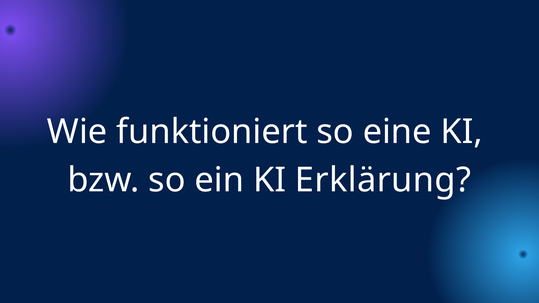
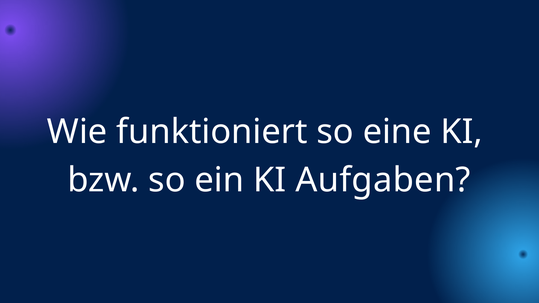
Erklärung: Erklärung -> Aufgaben
